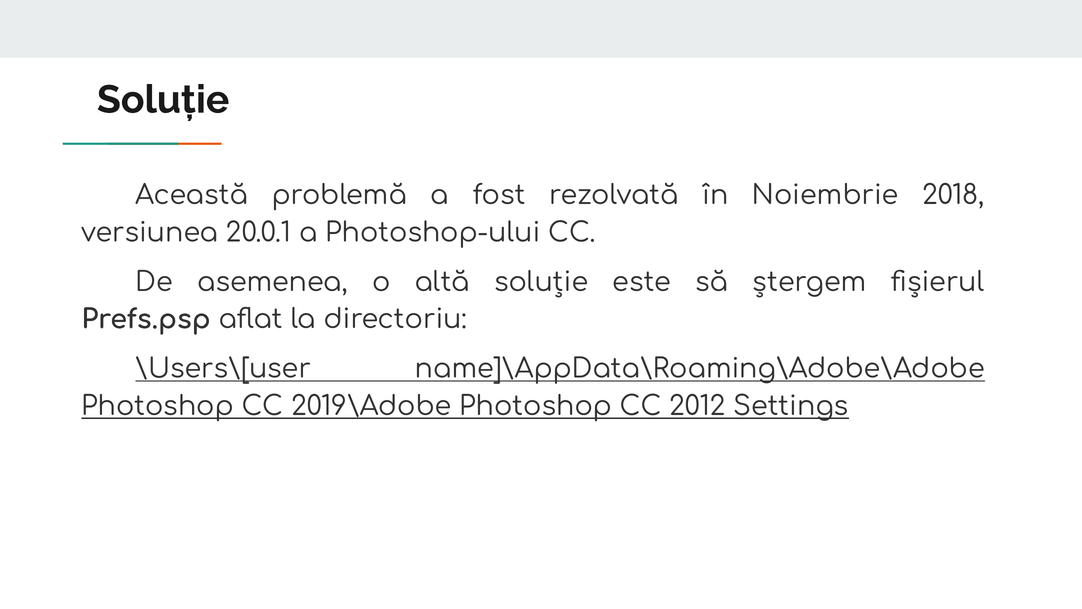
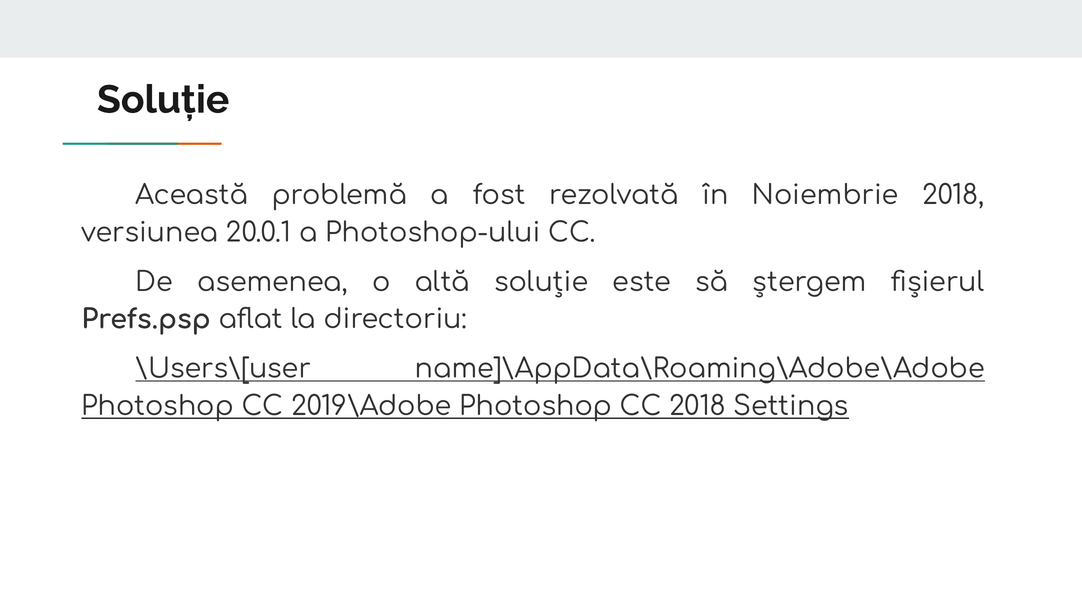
CC 2012: 2012 -> 2018
